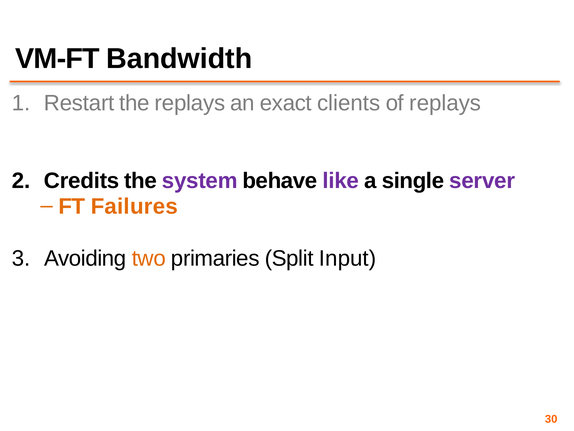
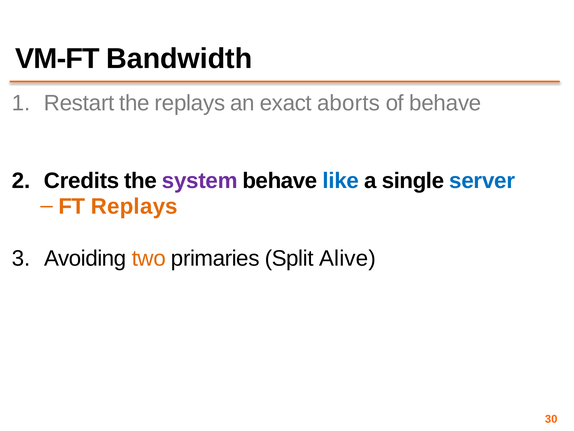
clients: clients -> aborts
of replays: replays -> behave
like colour: purple -> blue
server colour: purple -> blue
FT Failures: Failures -> Replays
Input: Input -> Alive
